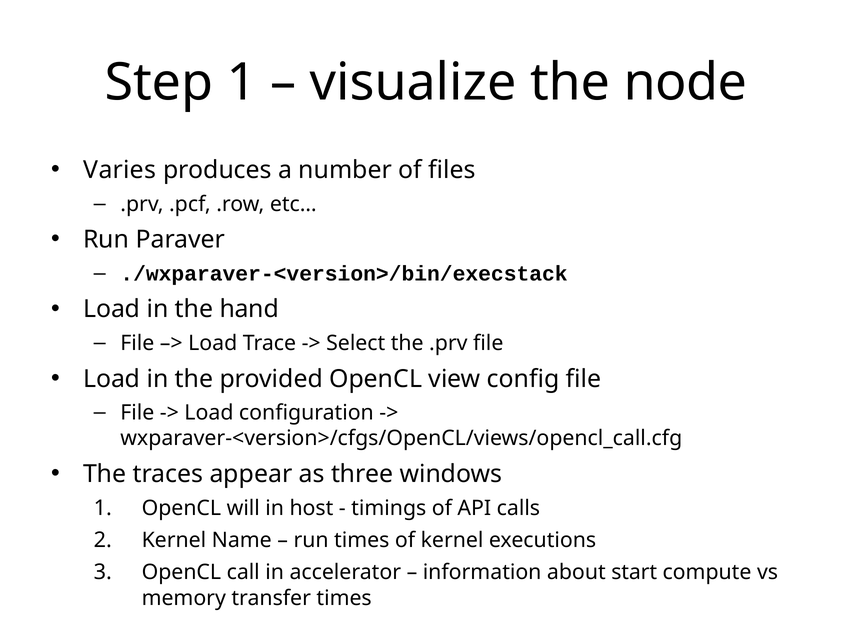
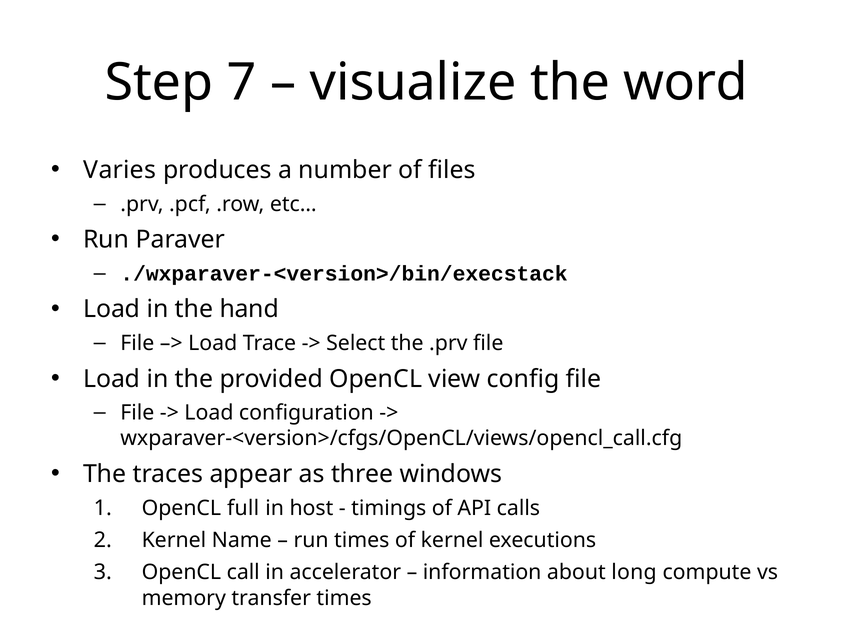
Step 1: 1 -> 7
node: node -> word
will: will -> full
start: start -> long
